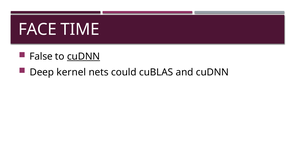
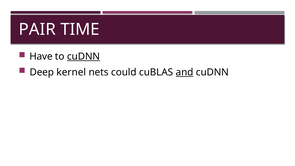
FACE: FACE -> PAIR
False: False -> Have
and underline: none -> present
